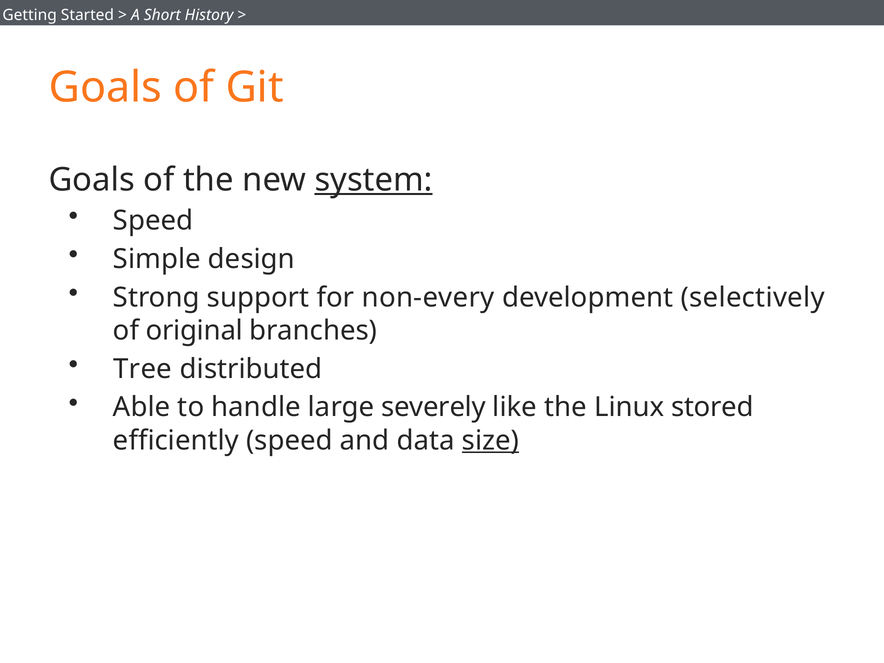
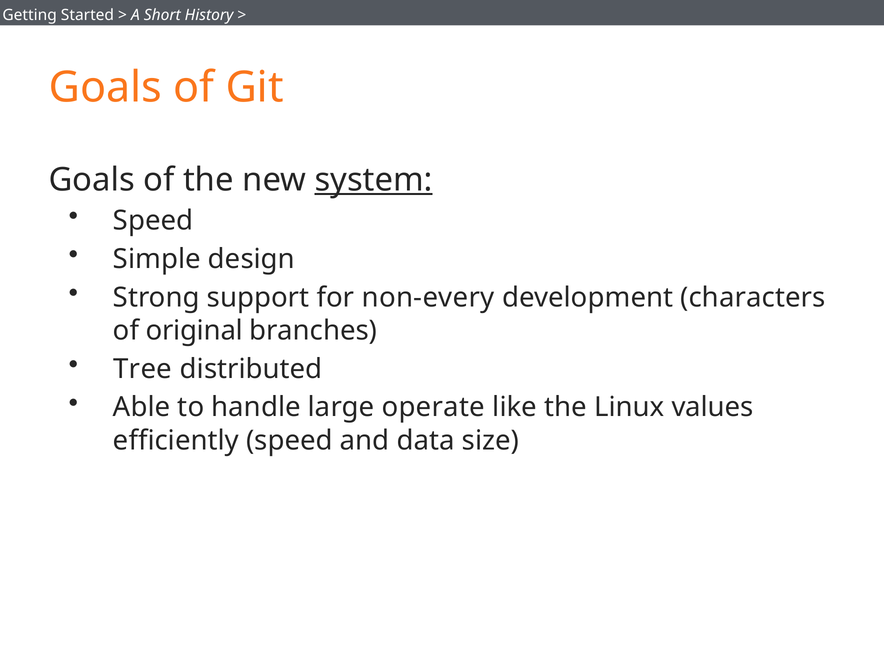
selectively: selectively -> characters
severely: severely -> operate
stored: stored -> values
size underline: present -> none
